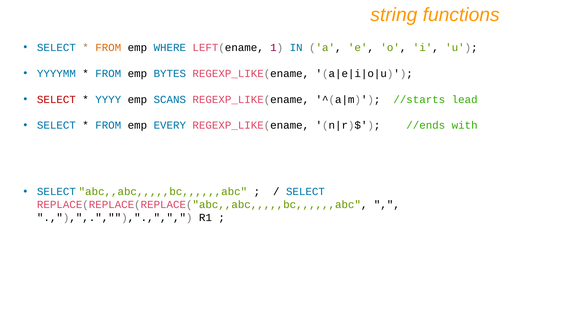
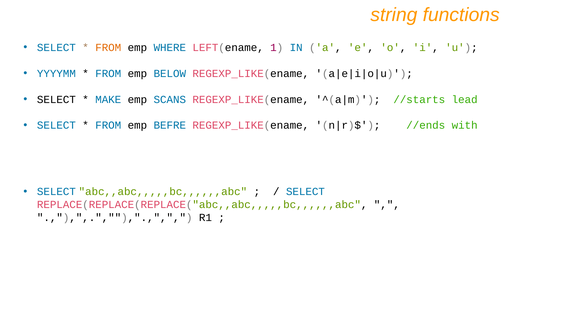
BYTES: BYTES -> BELOW
SELECT at (56, 99) colour: red -> black
YYYY: YYYY -> MAKE
EVERY: EVERY -> BEFRE
